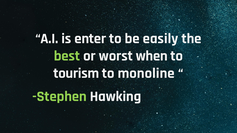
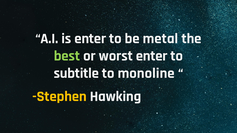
easily: easily -> metal
worst when: when -> enter
tourism: tourism -> subtitle
Stephen colour: light green -> yellow
